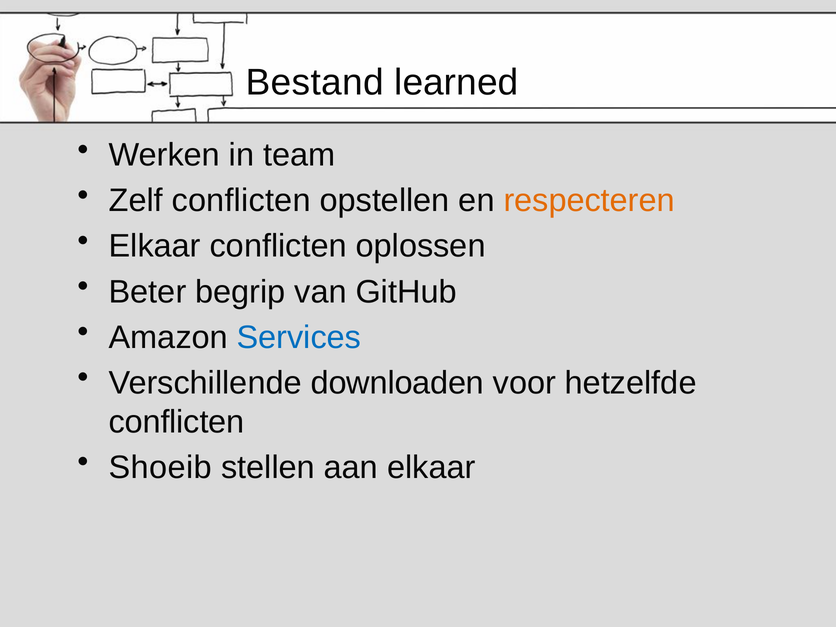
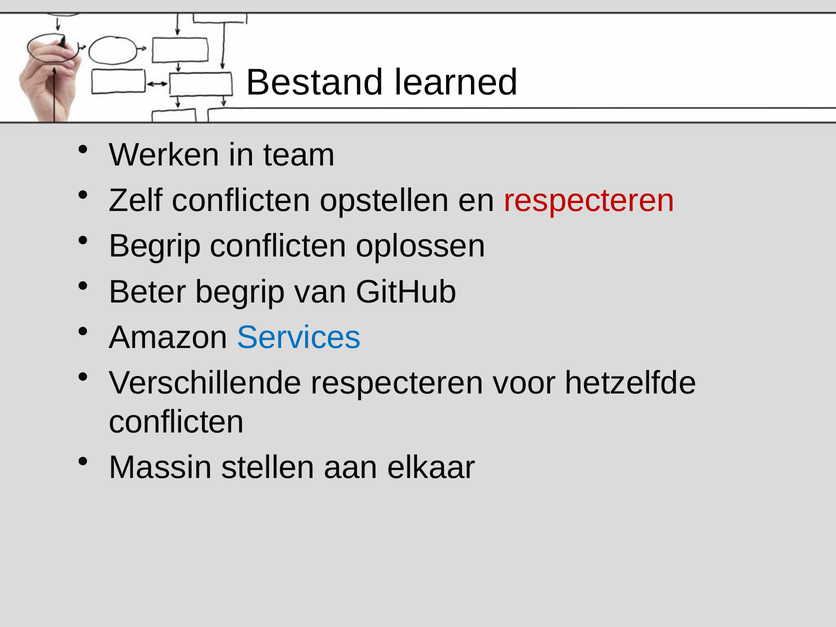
respecteren at (589, 201) colour: orange -> red
Elkaar at (155, 246): Elkaar -> Begrip
Verschillende downloaden: downloaden -> respecteren
Shoeib: Shoeib -> Massin
